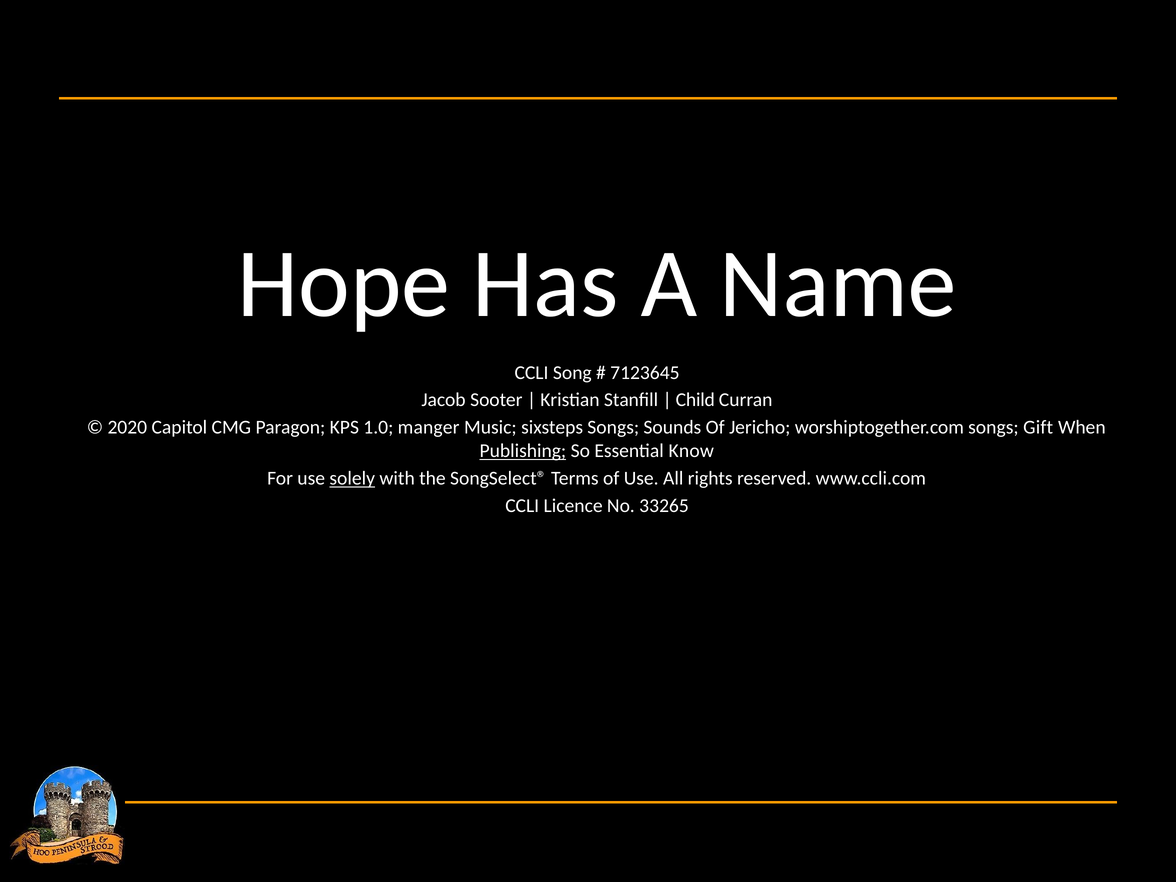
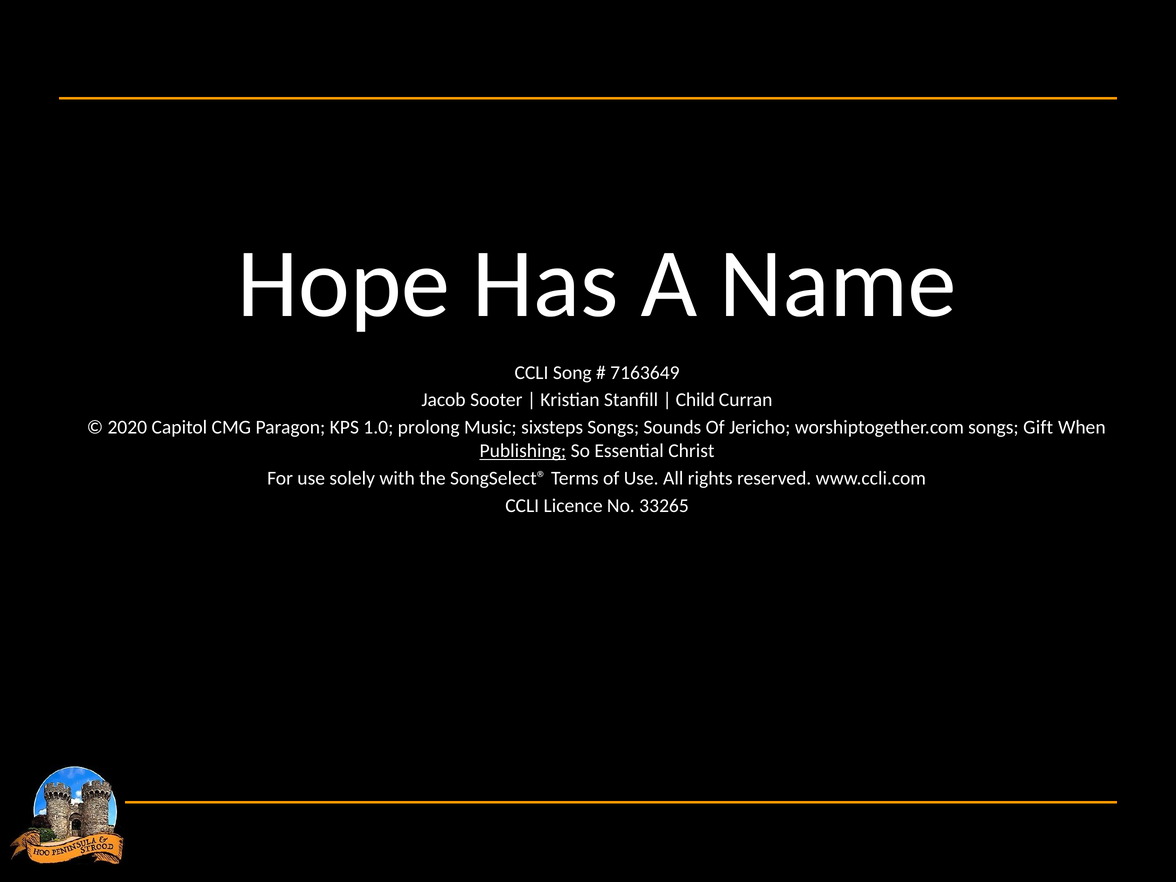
7123645: 7123645 -> 7163649
manger: manger -> prolong
Know: Know -> Christ
solely underline: present -> none
